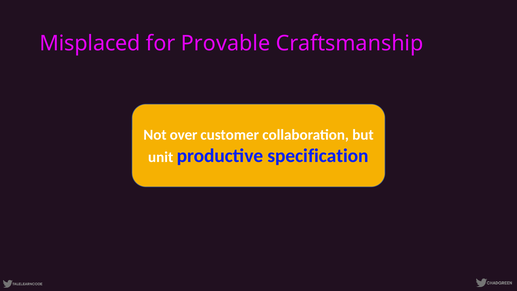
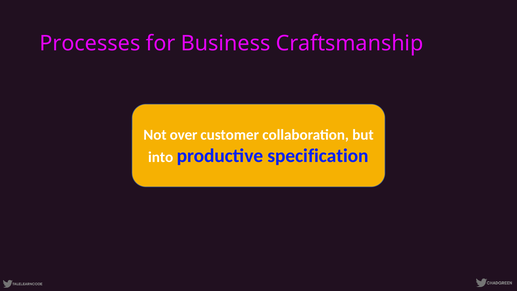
Misplaced: Misplaced -> Processes
Provable: Provable -> Business
unit: unit -> into
